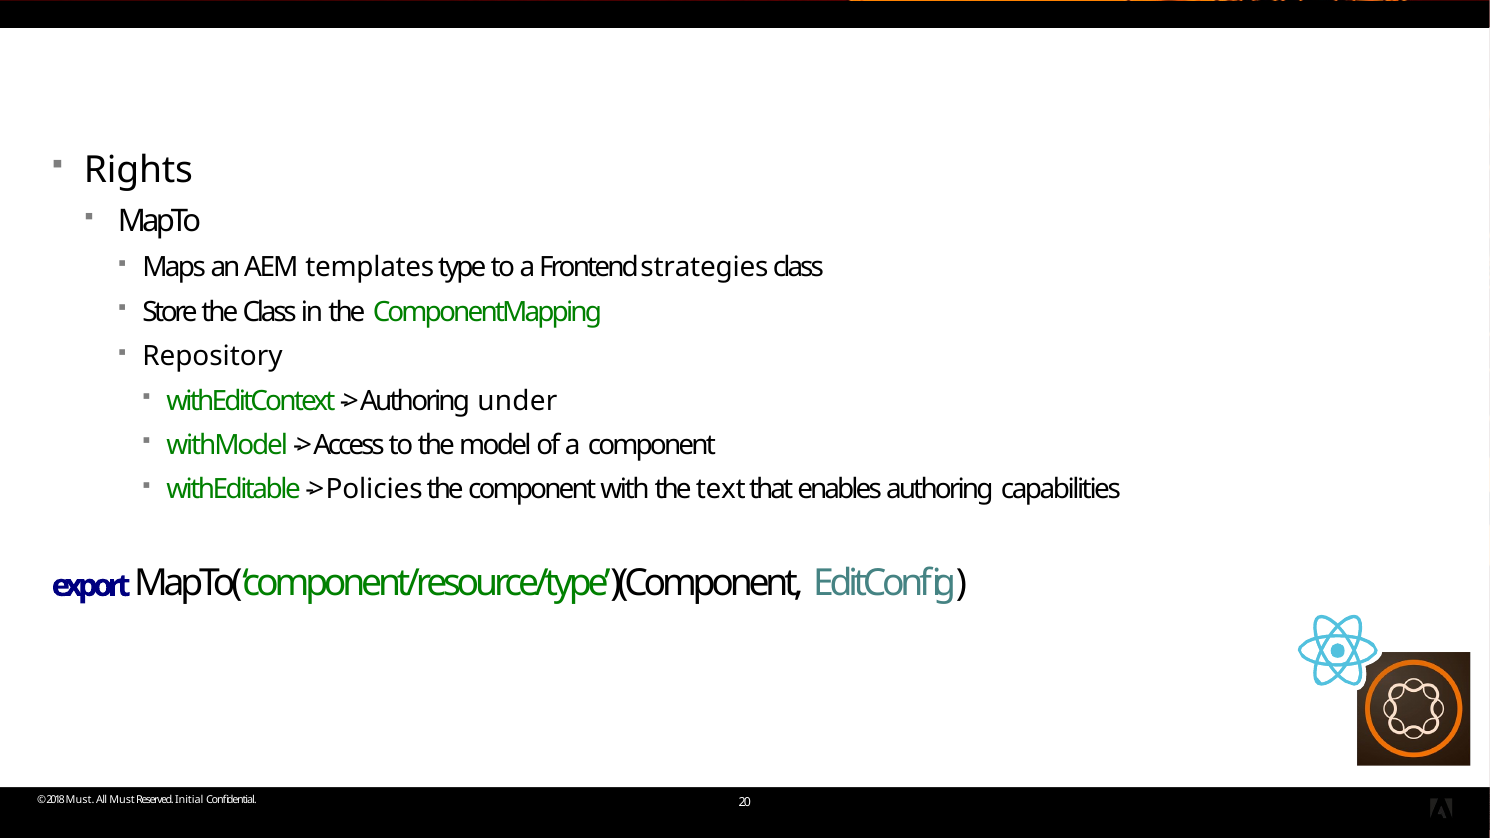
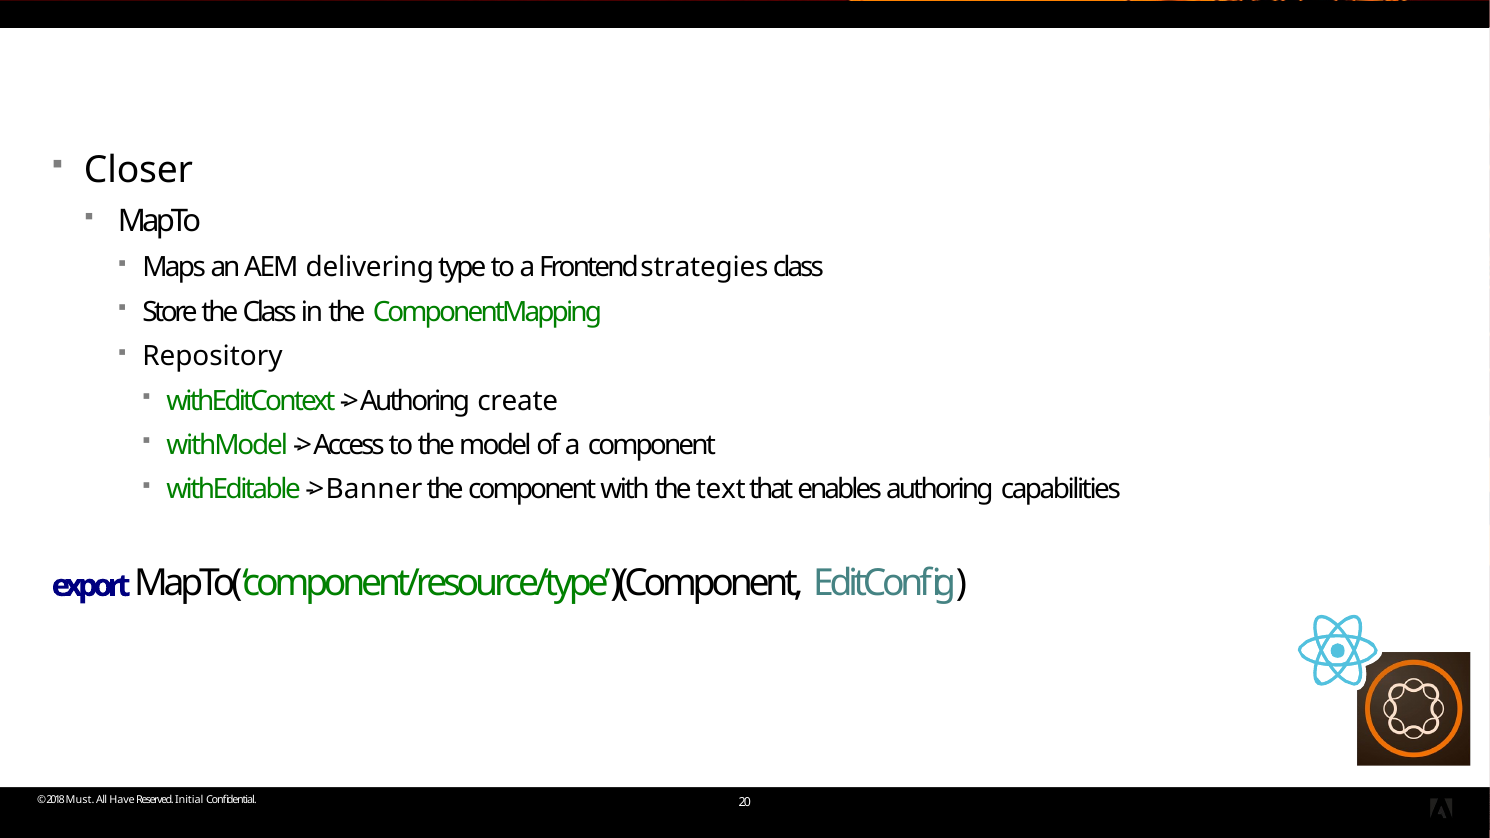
Rights: Rights -> Closer
templates: templates -> delivering
under: under -> create
Policies: Policies -> Banner
All Must: Must -> Have
